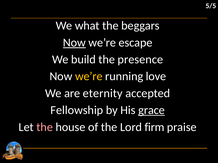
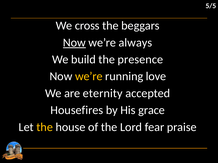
what: what -> cross
escape: escape -> always
Fellowship: Fellowship -> Housefires
grace underline: present -> none
the at (45, 127) colour: pink -> yellow
firm: firm -> fear
